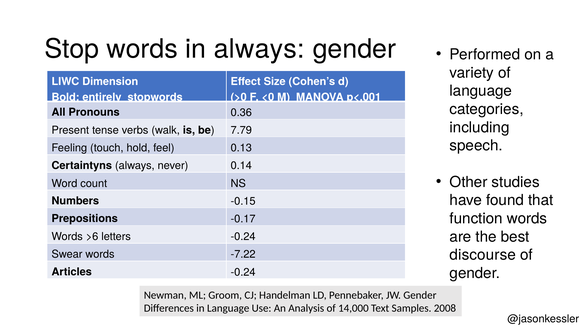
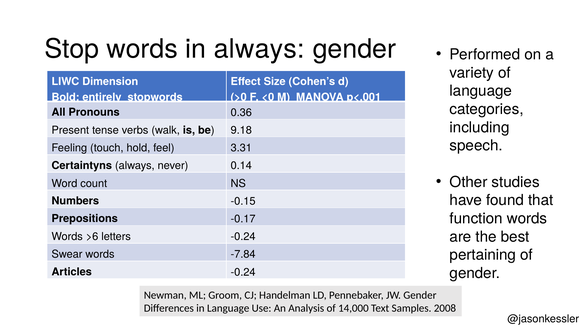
7.79: 7.79 -> 9.18
0.13: 0.13 -> 3.31
discourse: discourse -> pertaining
-7.22: -7.22 -> -7.84
